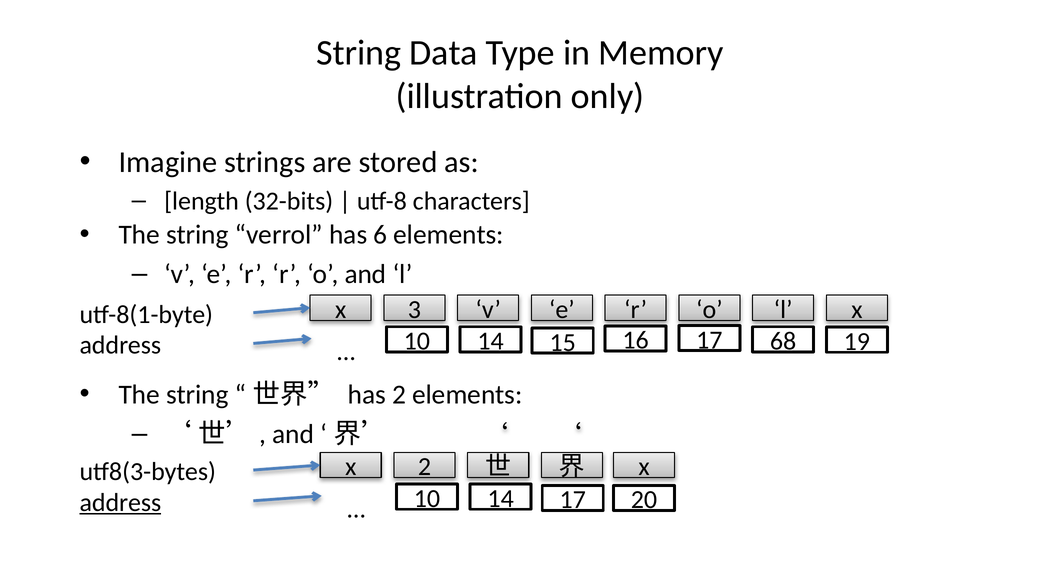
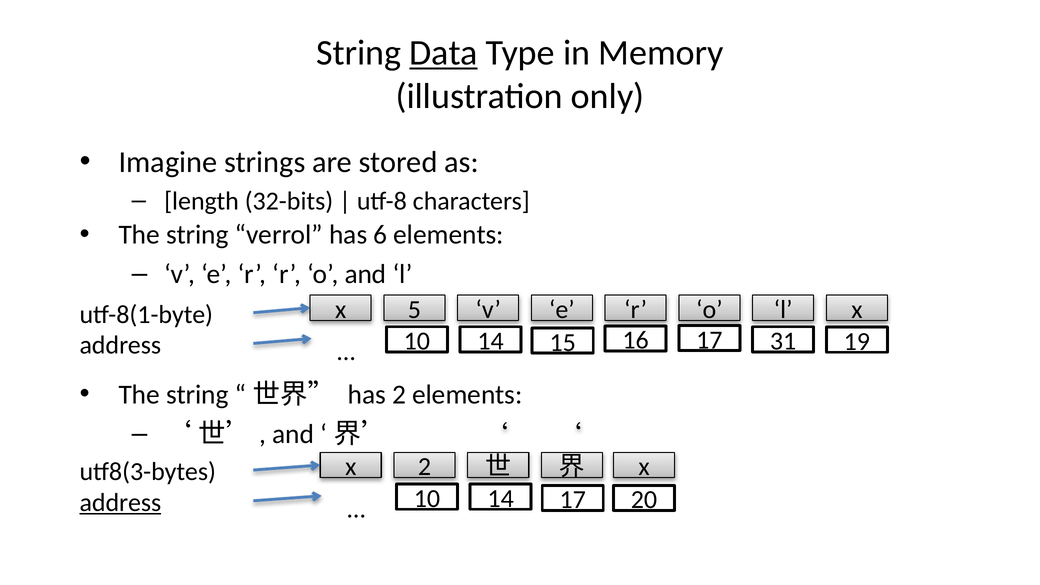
Data underline: none -> present
3: 3 -> 5
68: 68 -> 31
